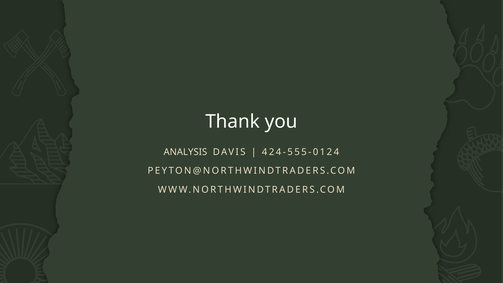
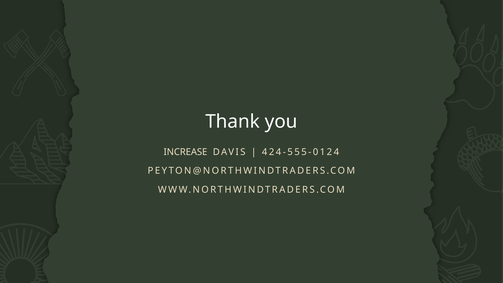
ANALYSIS: ANALYSIS -> INCREASE
